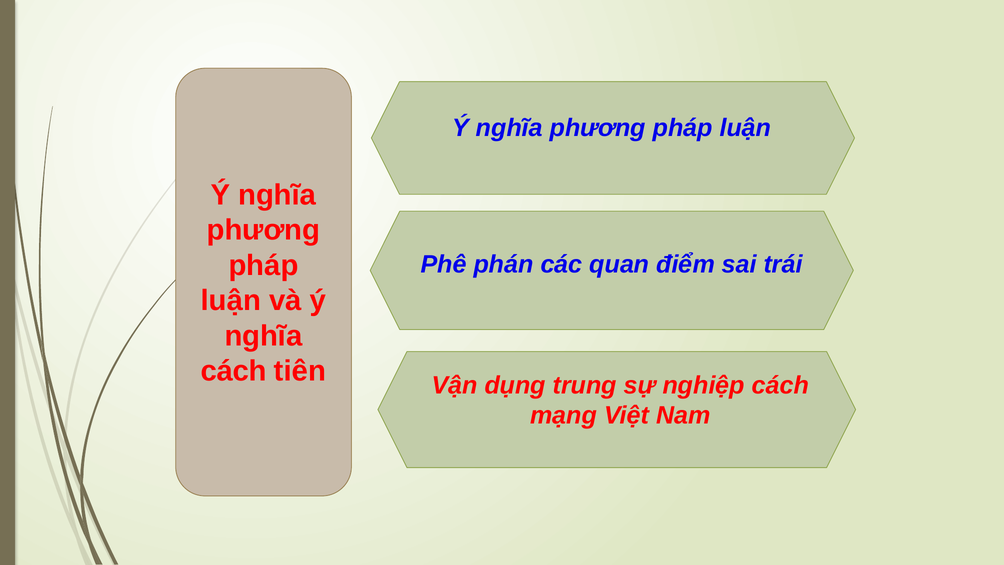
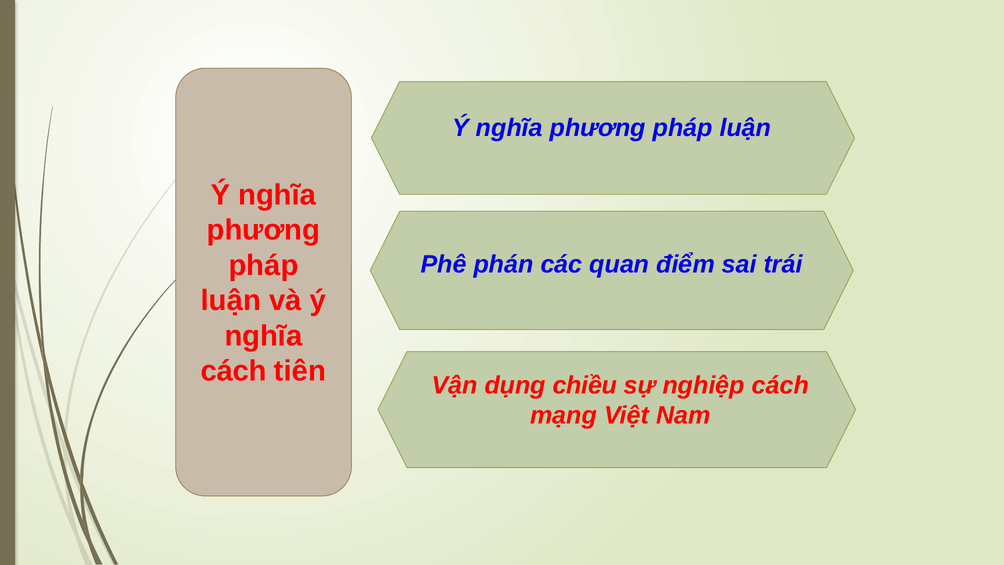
trung: trung -> chiều
